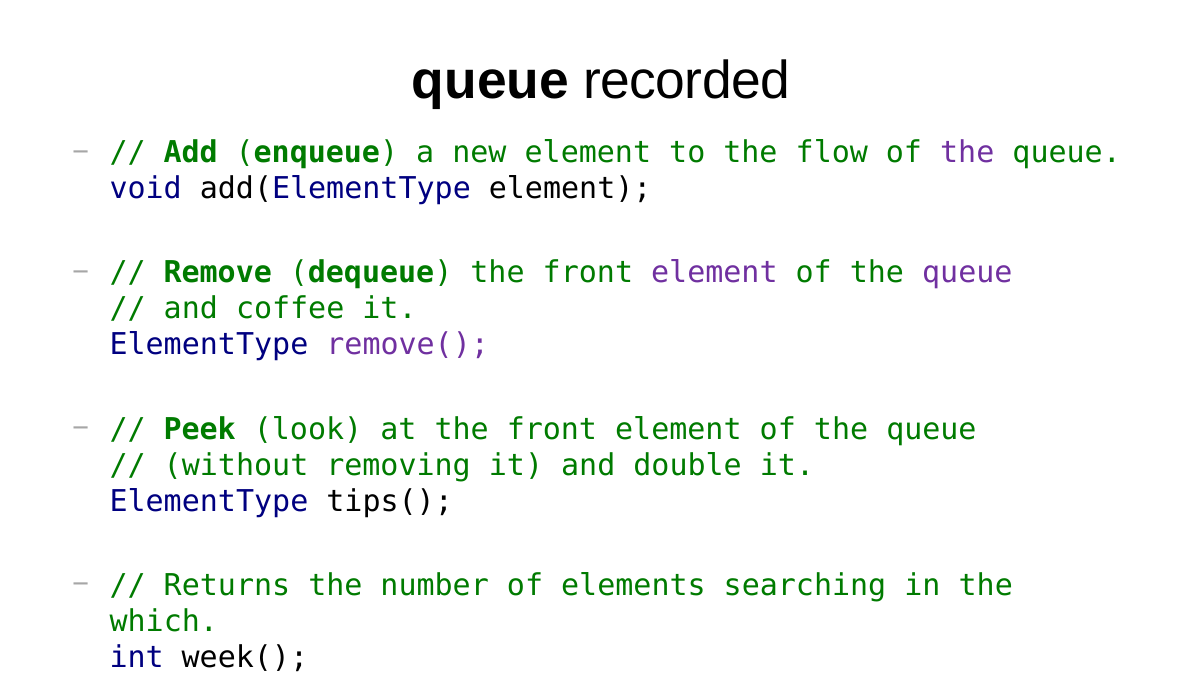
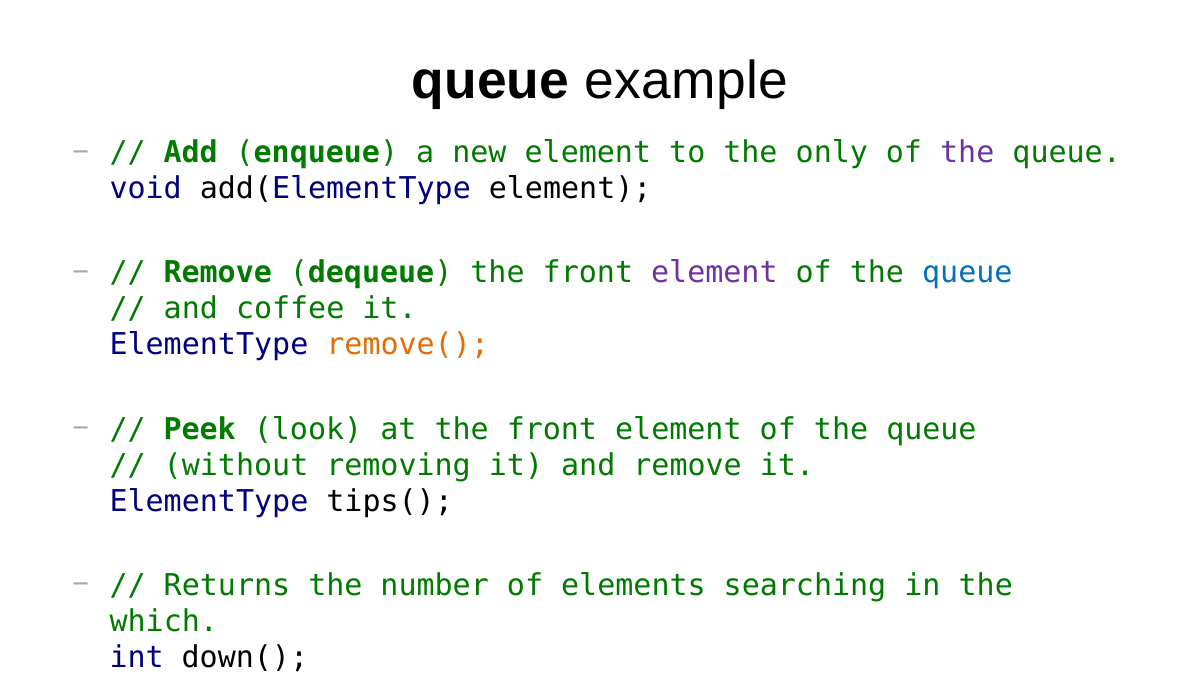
recorded: recorded -> example
flow: flow -> only
queue at (967, 273) colour: purple -> blue
remove( colour: purple -> orange
and double: double -> remove
week(: week( -> down(
